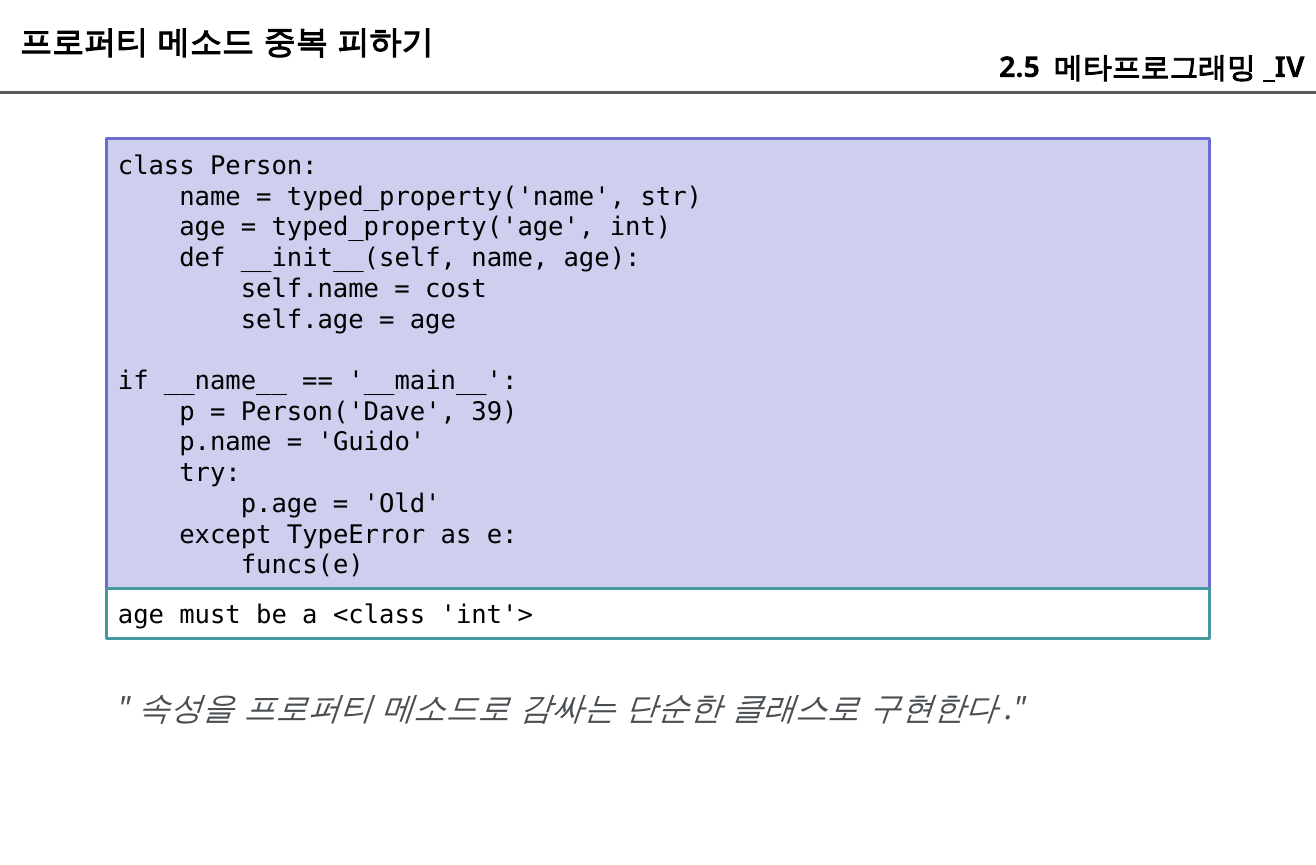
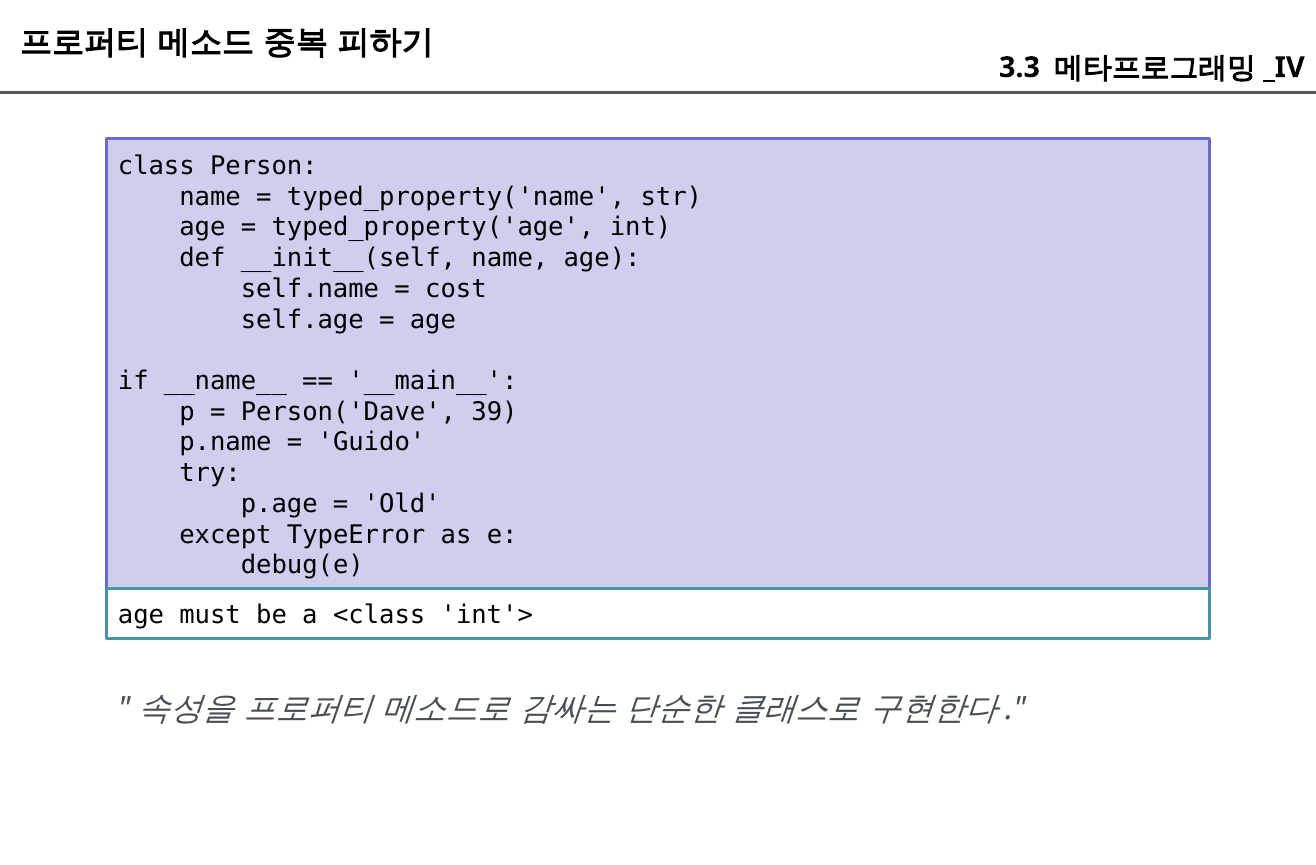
2.5: 2.5 -> 3.3
funcs(e: funcs(e -> debug(e
